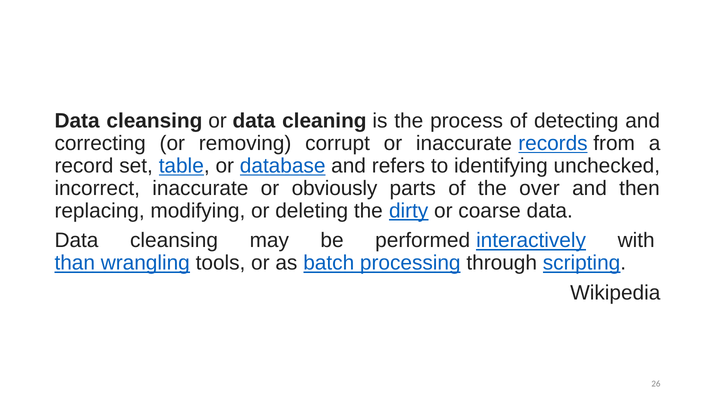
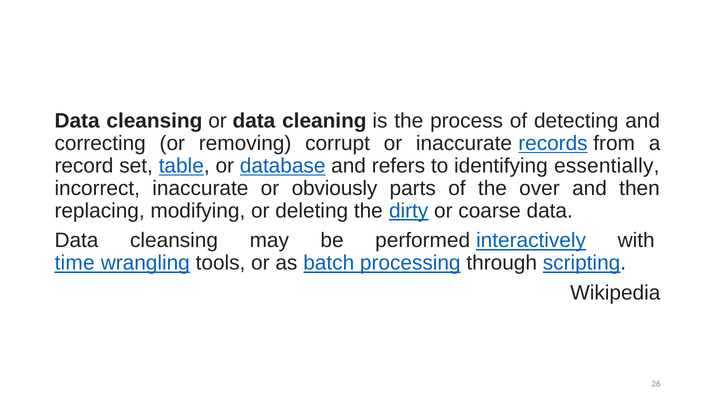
unchecked: unchecked -> essentially
than: than -> time
